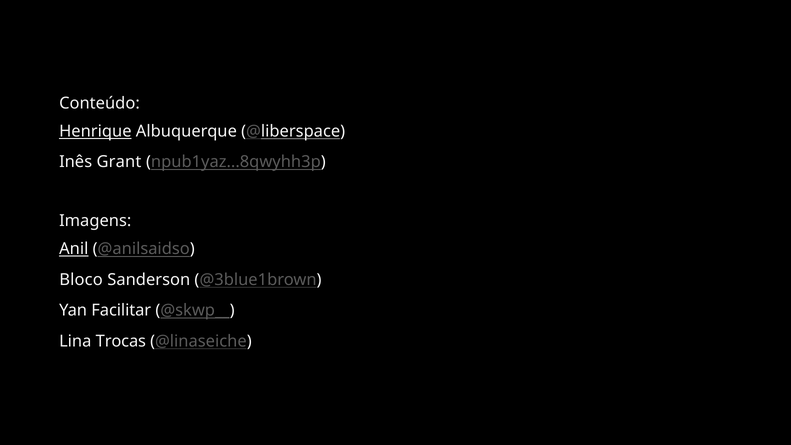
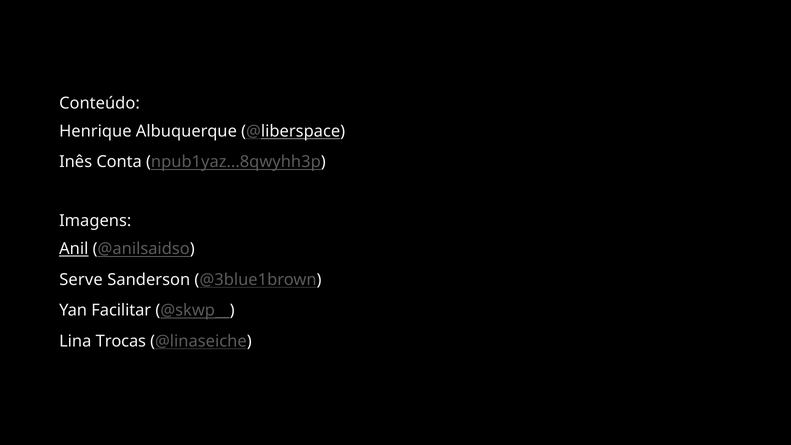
Henrique underline: present -> none
Grant: Grant -> Conta
Bloco: Bloco -> Serve
